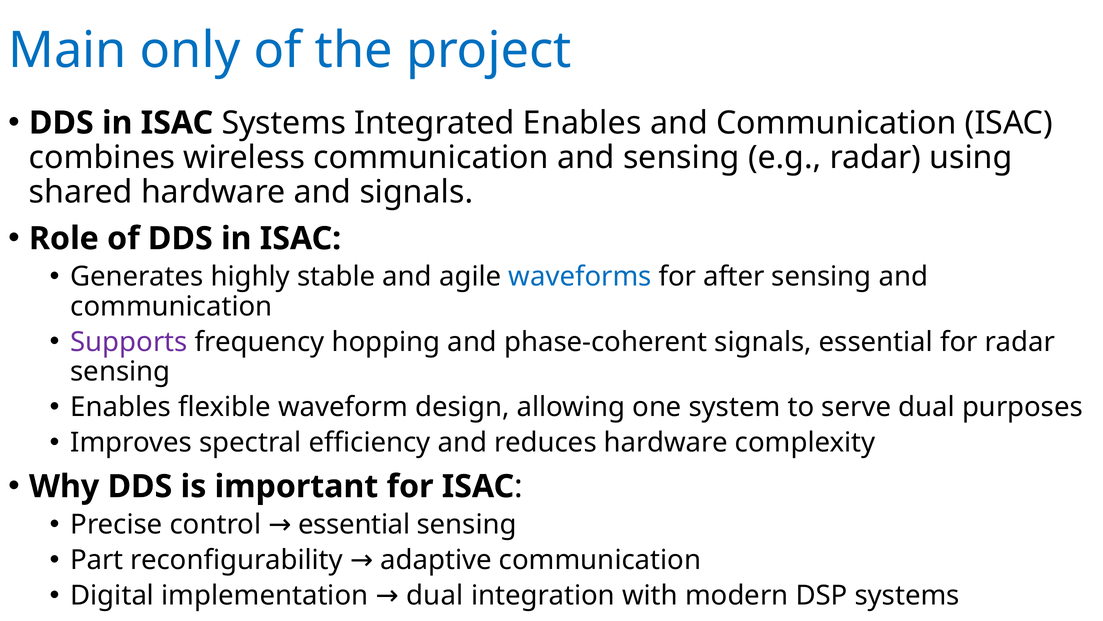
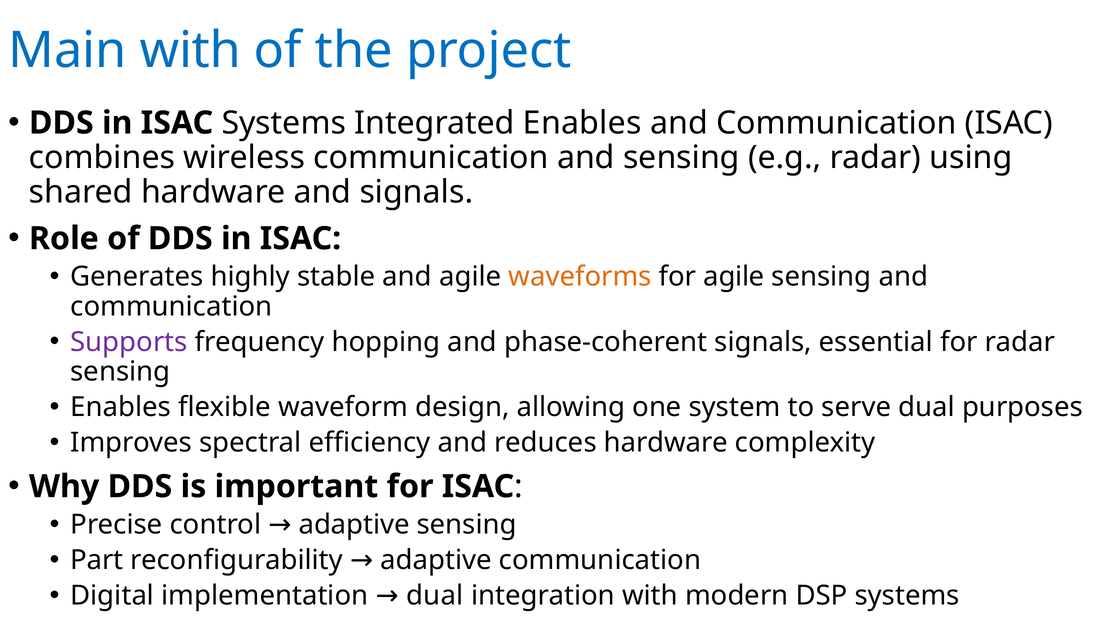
Main only: only -> with
waveforms colour: blue -> orange
for after: after -> agile
control essential: essential -> adaptive
